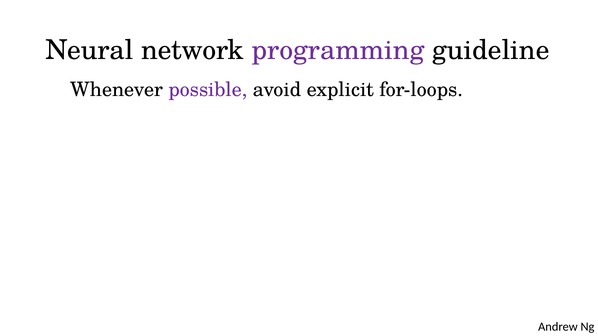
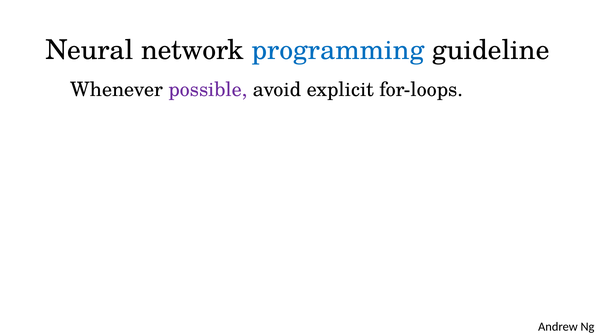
programming colour: purple -> blue
